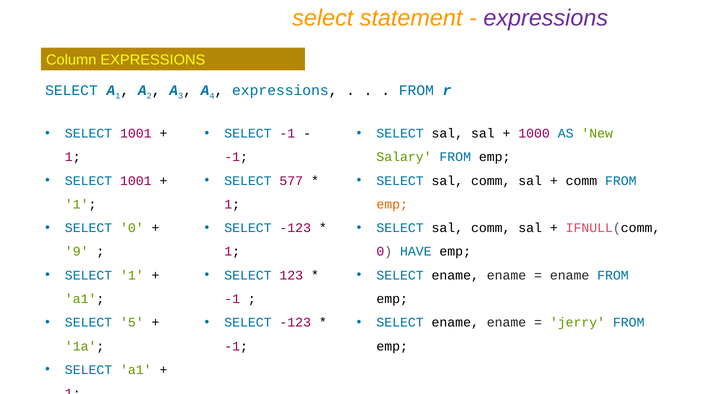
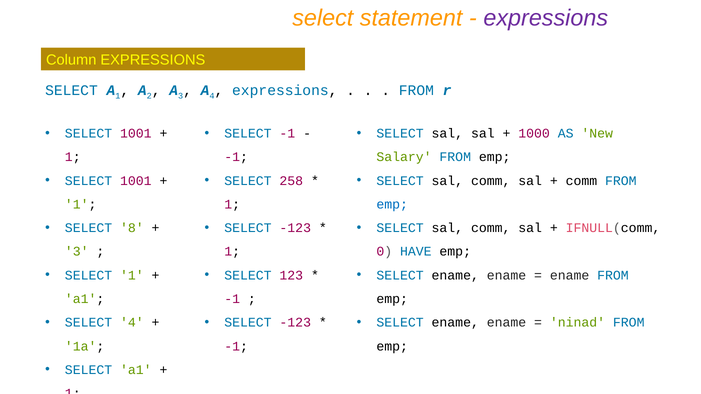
577: 577 -> 258
emp at (392, 205) colour: orange -> blue
SELECT 0: 0 -> 8
9 at (77, 252): 9 -> 3
SELECT 5: 5 -> 4
jerry: jerry -> ninad
